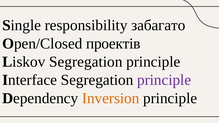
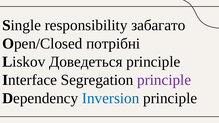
проектів: проектів -> потрібні
Liskov Segregation: Segregation -> Доведеться
Inversion colour: orange -> blue
